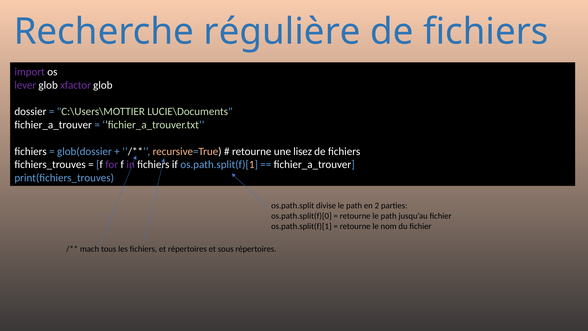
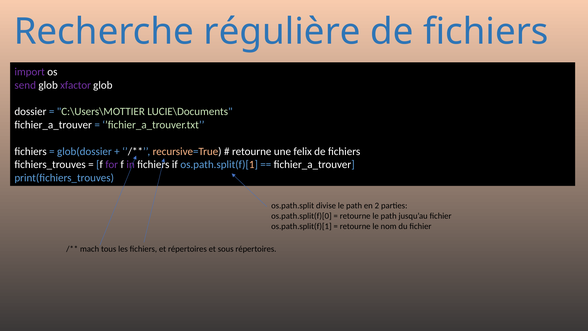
lever: lever -> send
lisez: lisez -> felix
